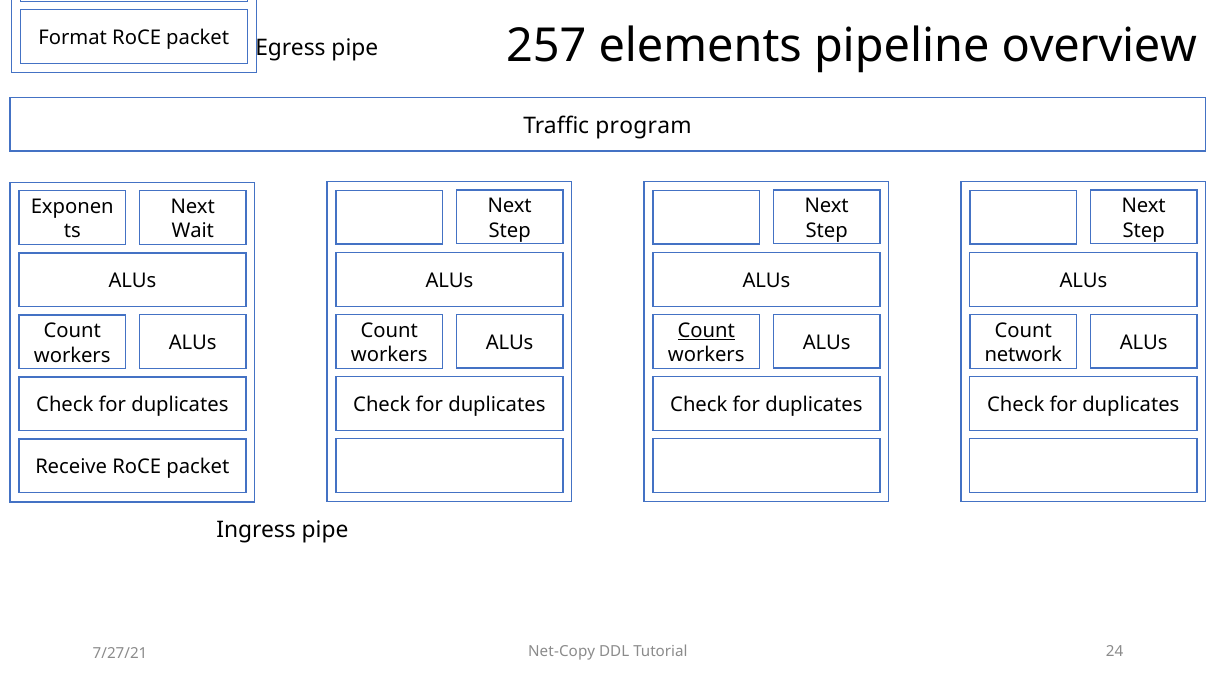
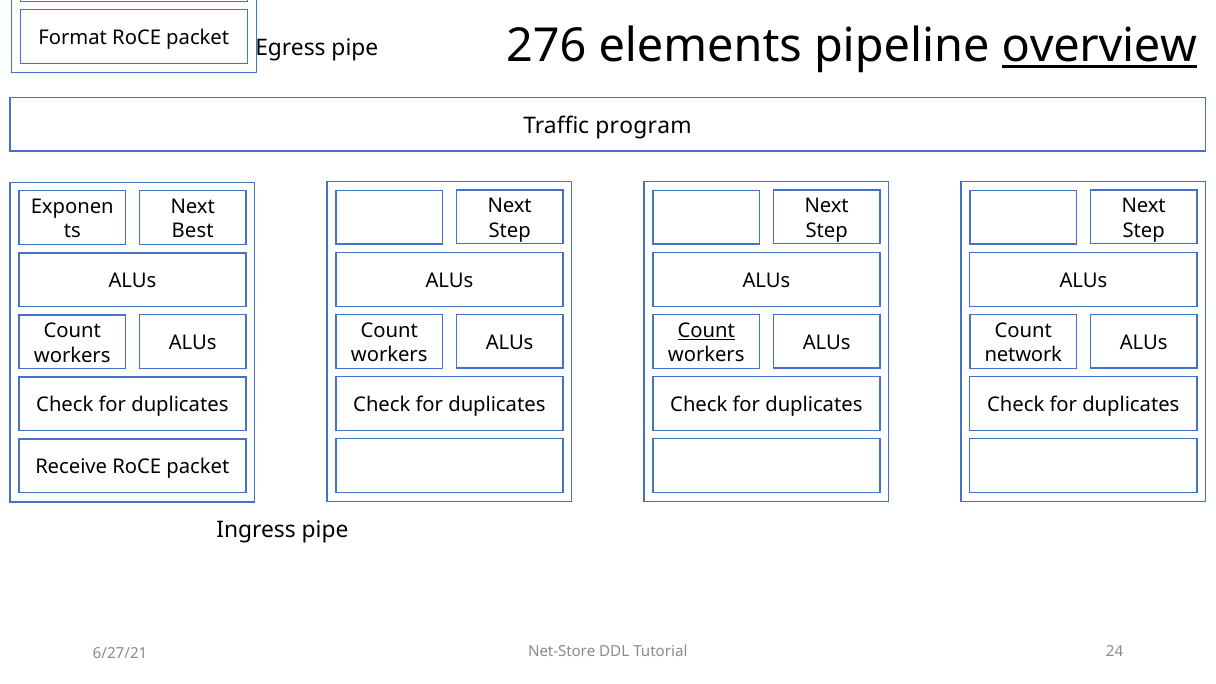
257: 257 -> 276
overview underline: none -> present
Wait: Wait -> Best
Net-Copy: Net-Copy -> Net-Store
7/27/21: 7/27/21 -> 6/27/21
